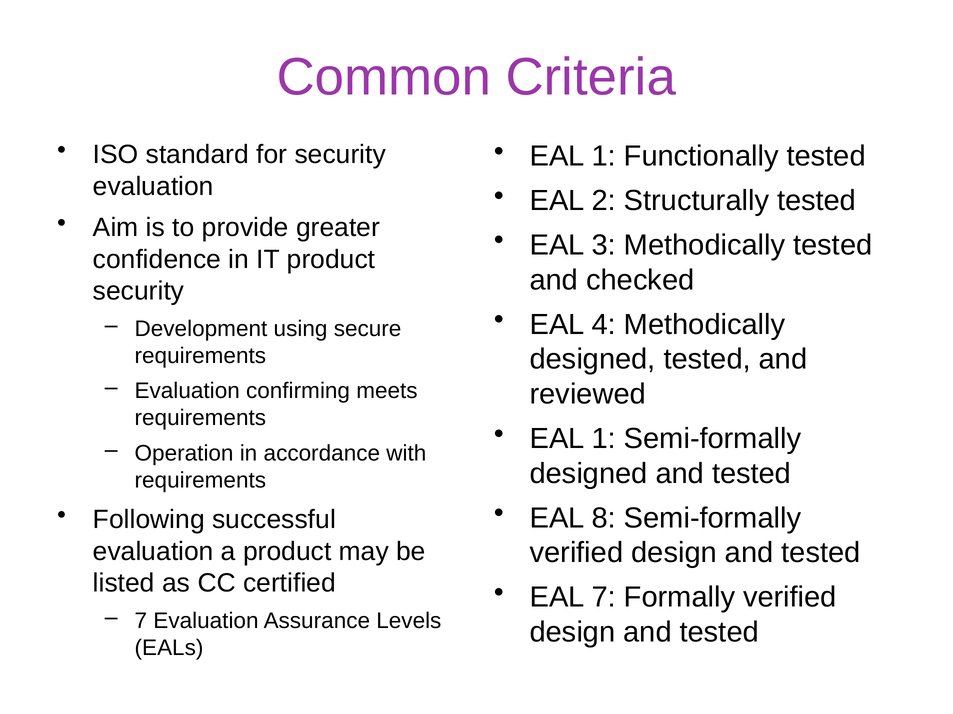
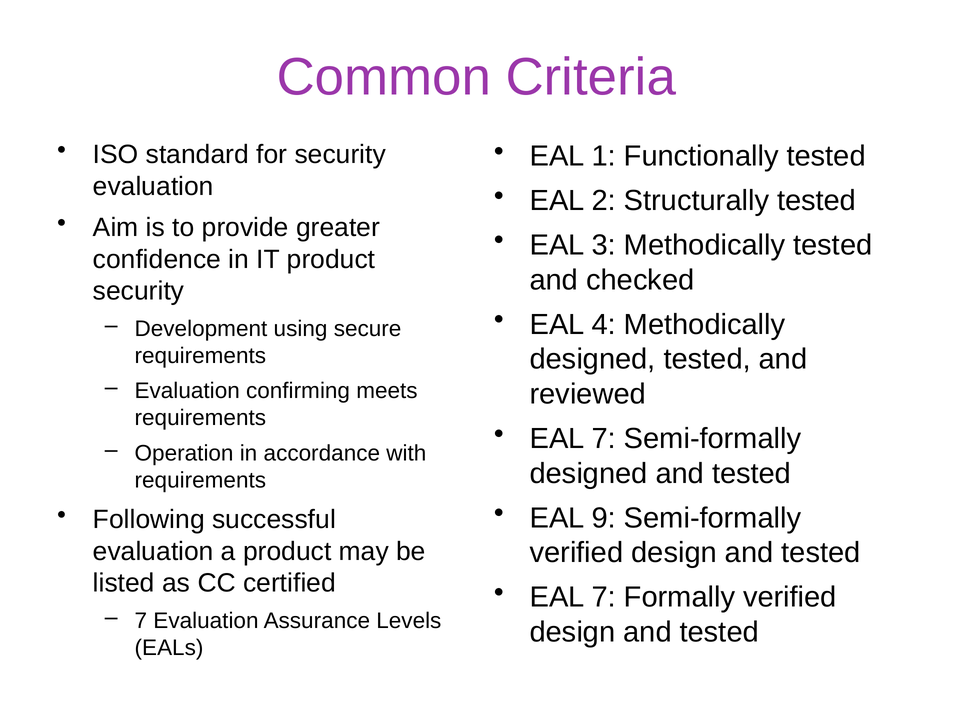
1 at (604, 439): 1 -> 7
8: 8 -> 9
